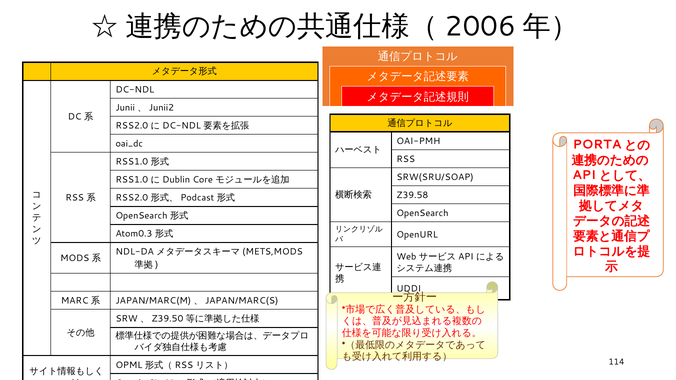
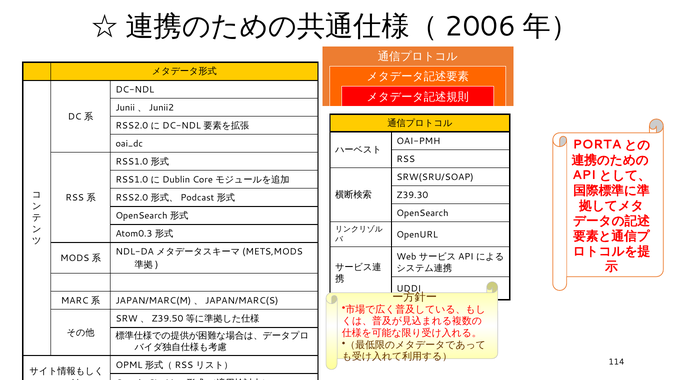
Z39.58: Z39.58 -> Z39.30
